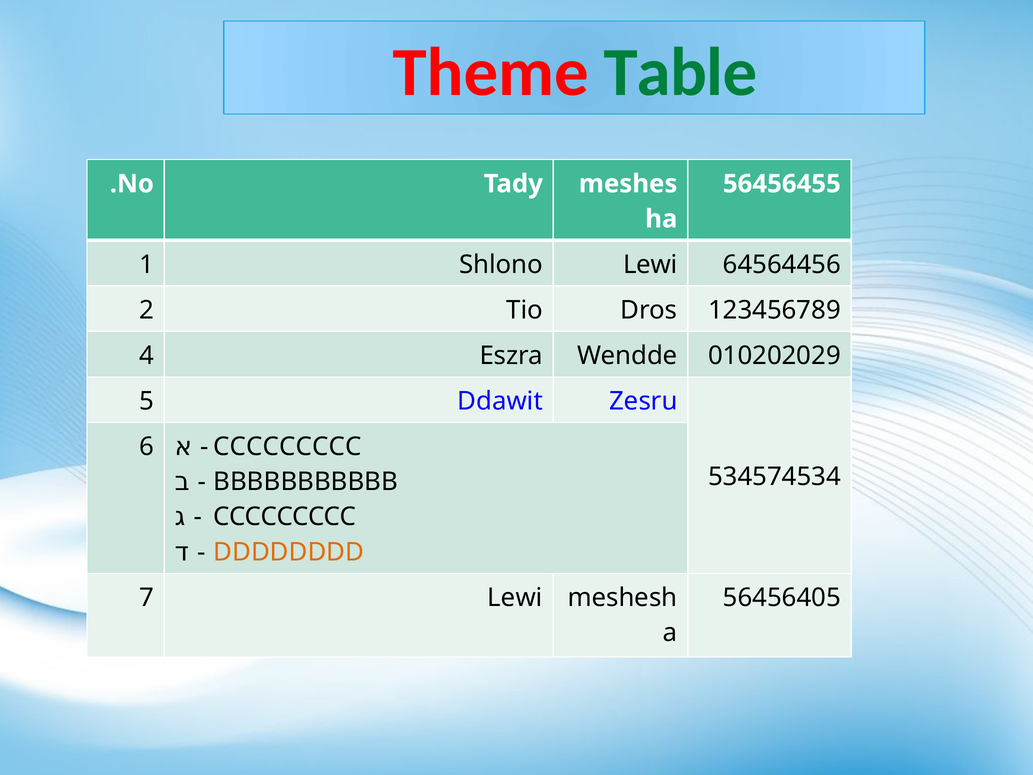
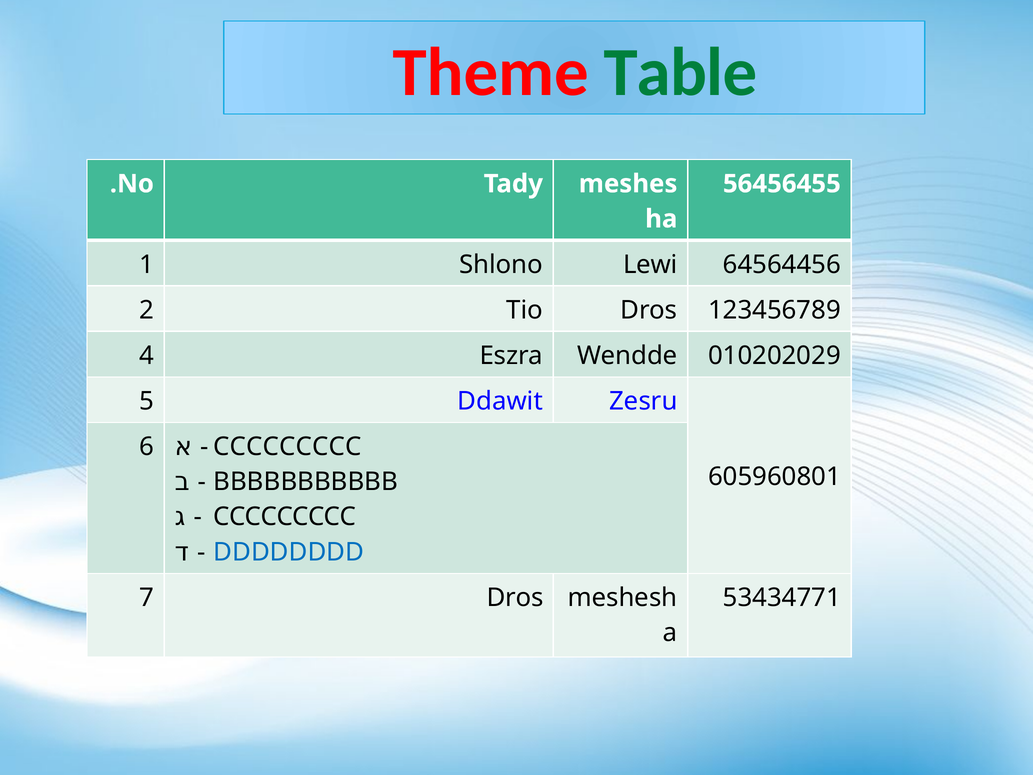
534574534: 534574534 -> 605960801
DDDDDDDD colour: orange -> blue
7 Lewi: Lewi -> Dros
56456405: 56456405 -> 53434771
